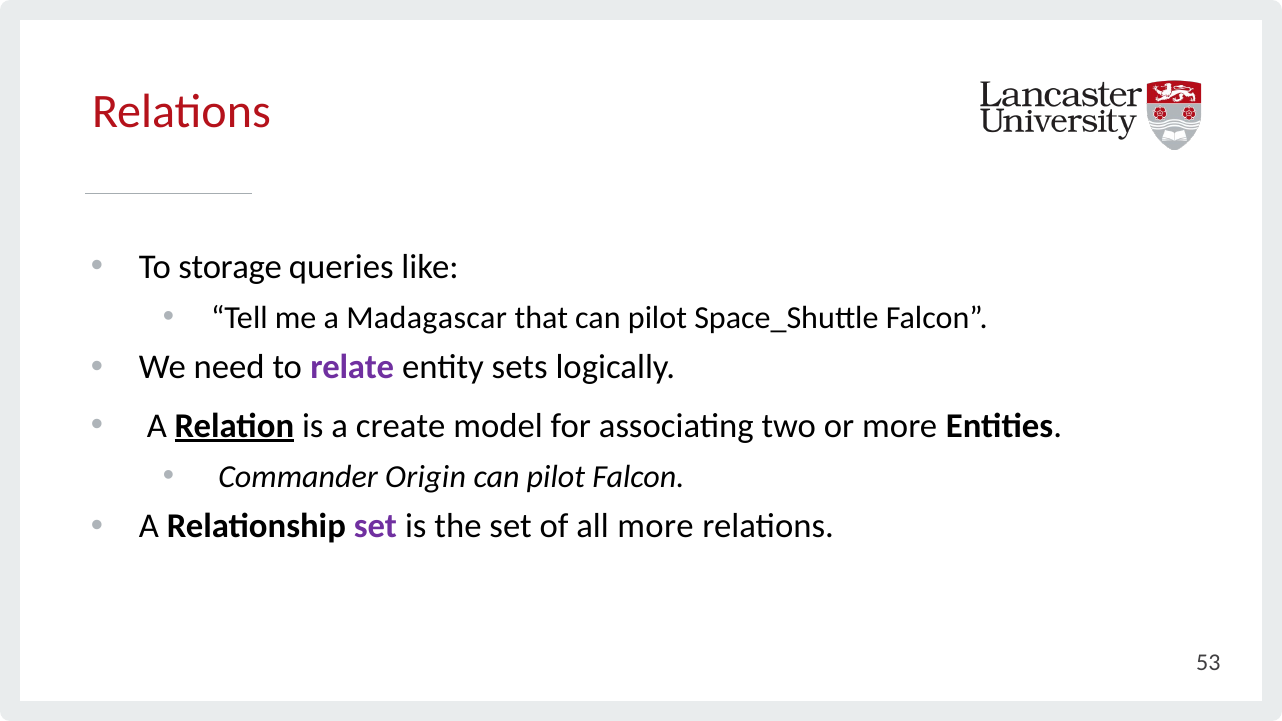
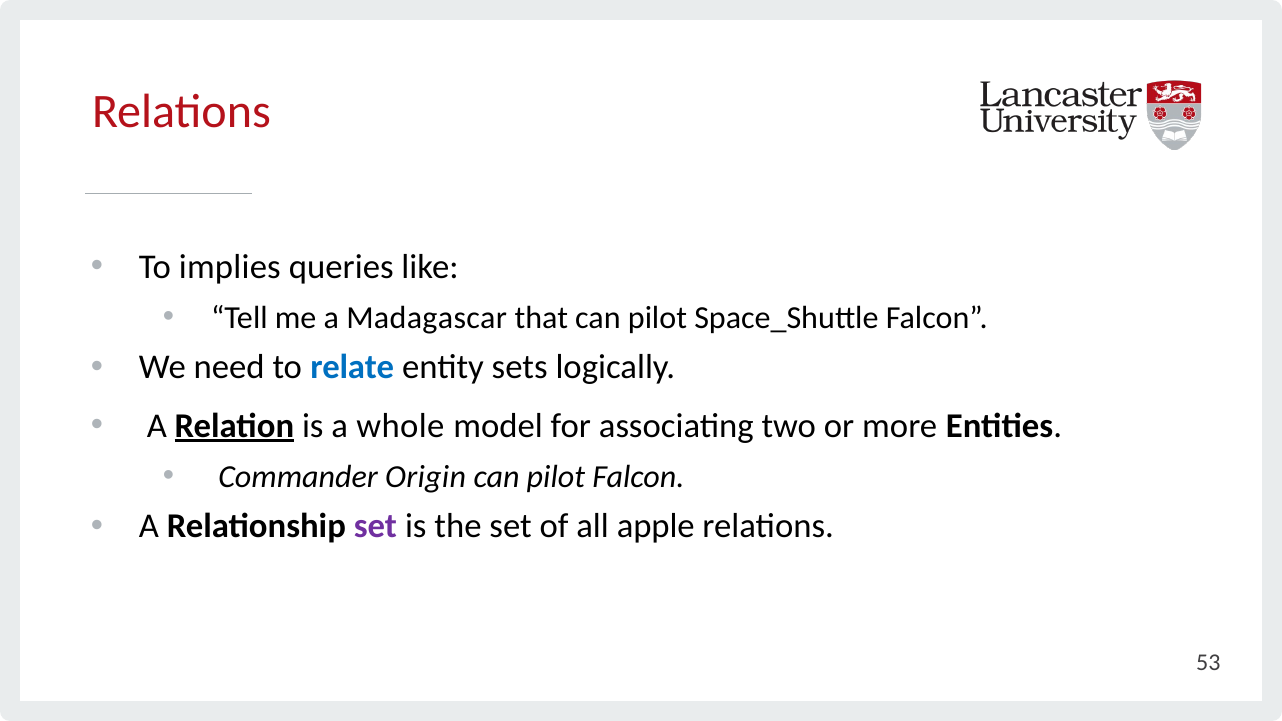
storage: storage -> implies
relate colour: purple -> blue
create: create -> whole
all more: more -> apple
